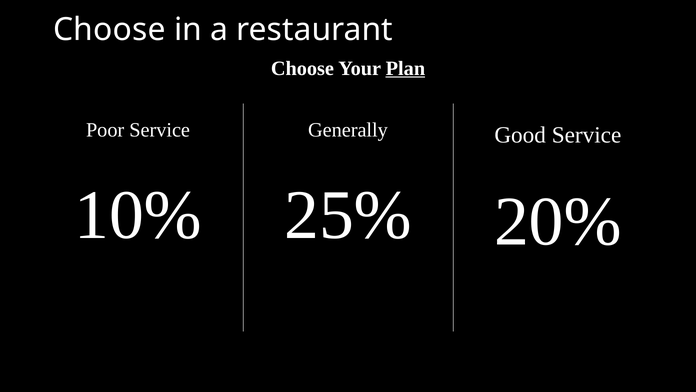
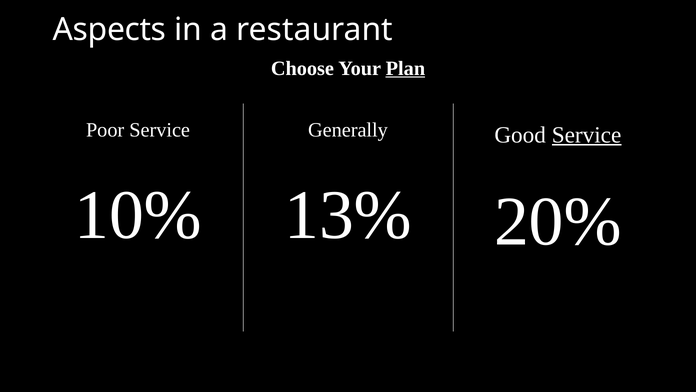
Choose at (109, 30): Choose -> Aspects
Service at (587, 135) underline: none -> present
25%: 25% -> 13%
